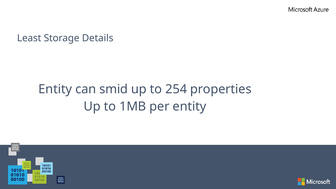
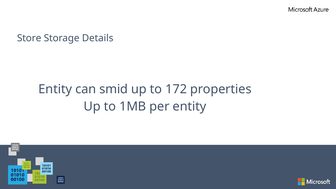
Least: Least -> Store
254: 254 -> 172
